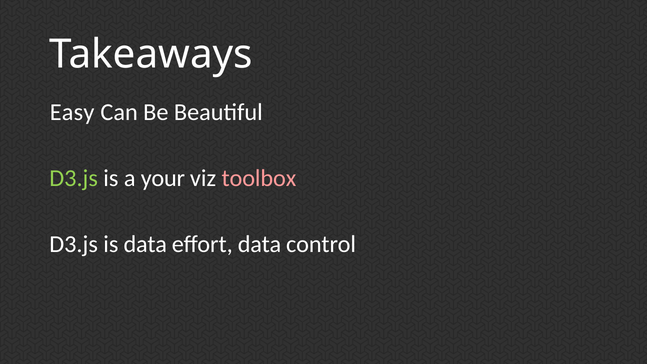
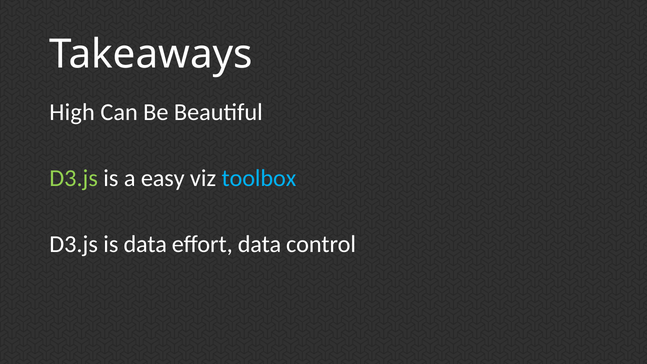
Easy: Easy -> High
your: your -> easy
toolbox colour: pink -> light blue
